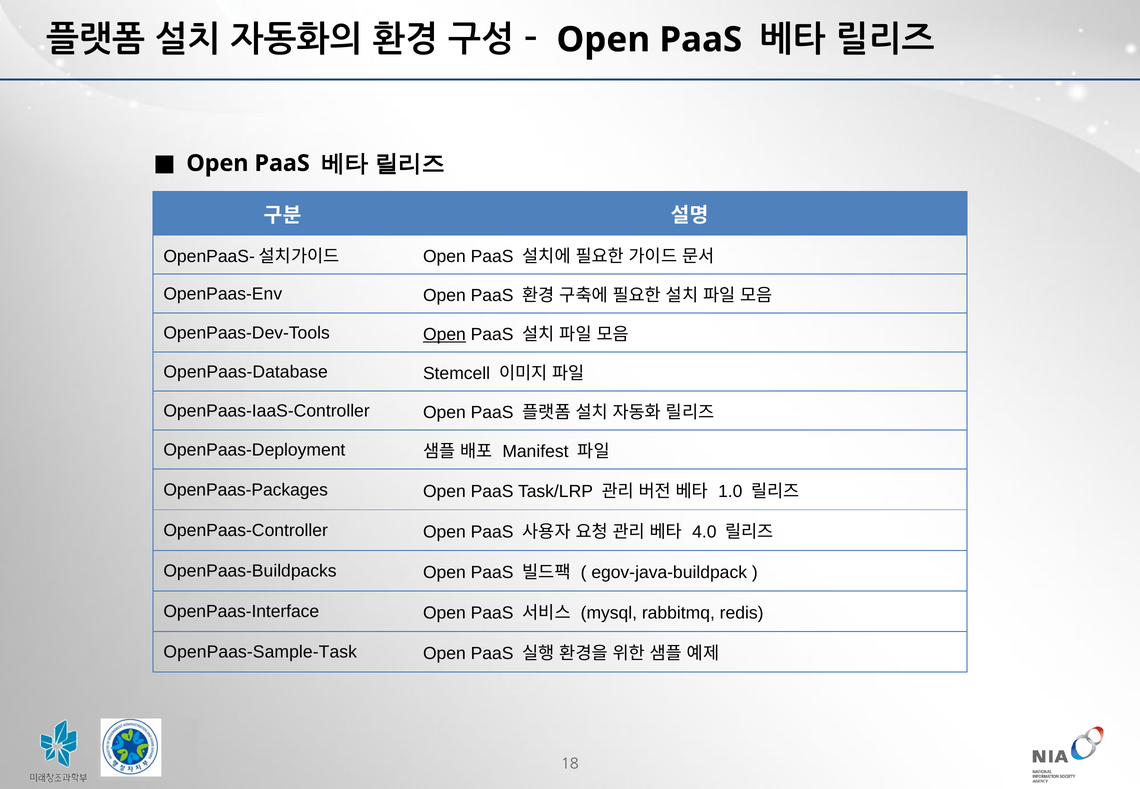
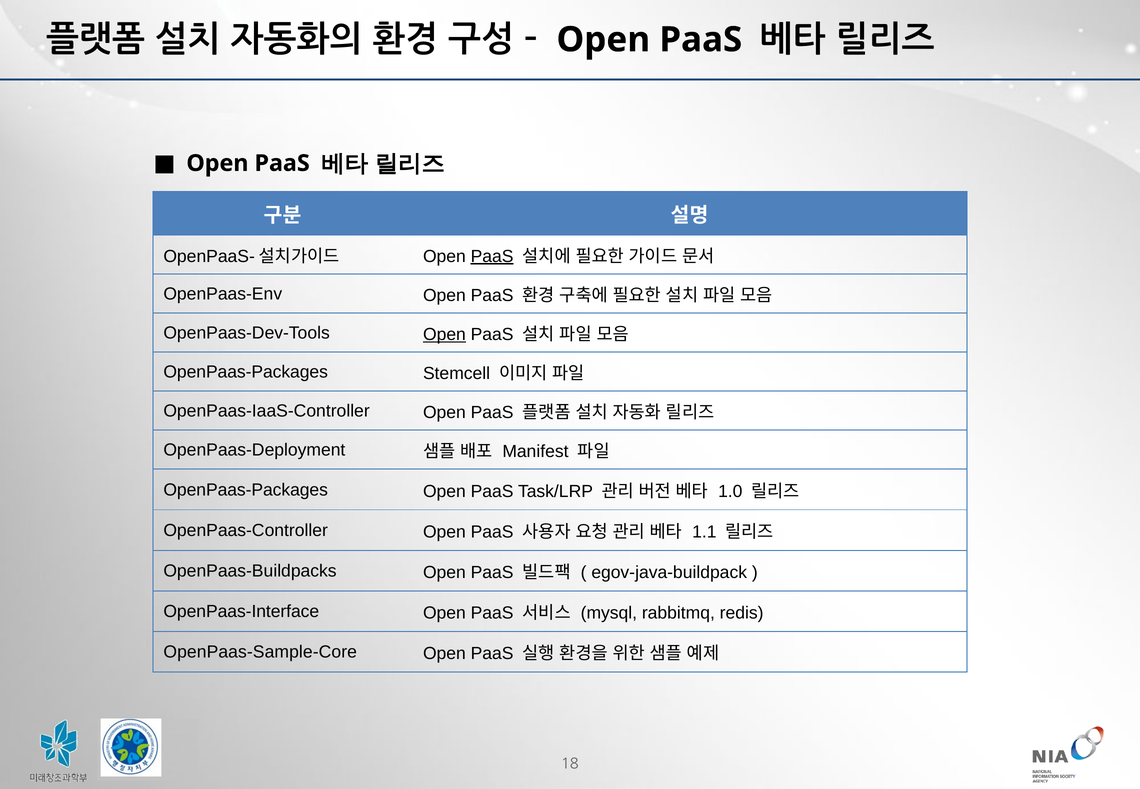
PaaS at (492, 256) underline: none -> present
OpenPaas-Database at (246, 372): OpenPaas-Database -> OpenPaas-Packages
4.0: 4.0 -> 1.1
OpenPaas-Sample-Task: OpenPaas-Sample-Task -> OpenPaas-Sample-Core
